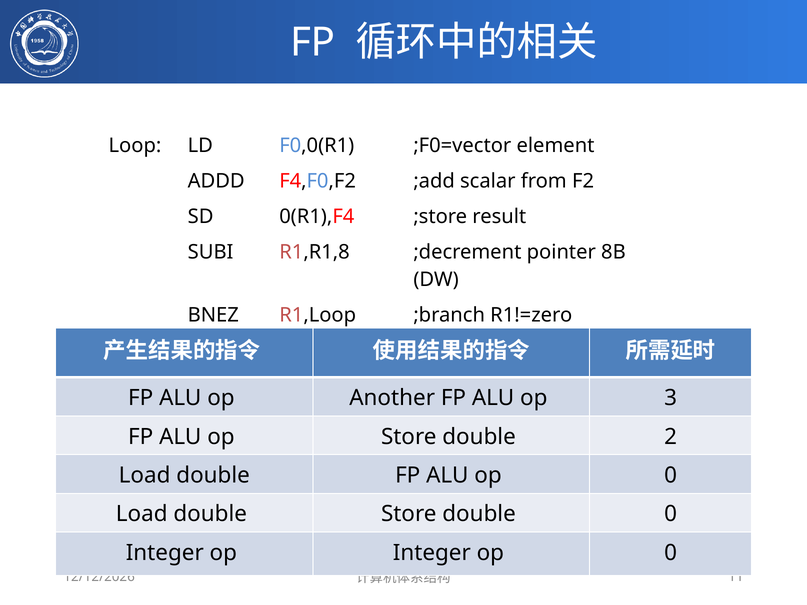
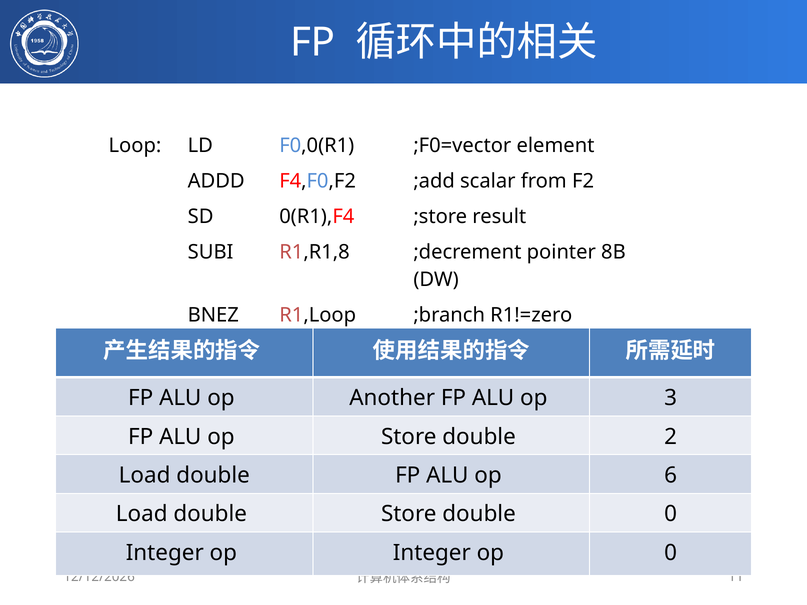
ALU op 0: 0 -> 6
